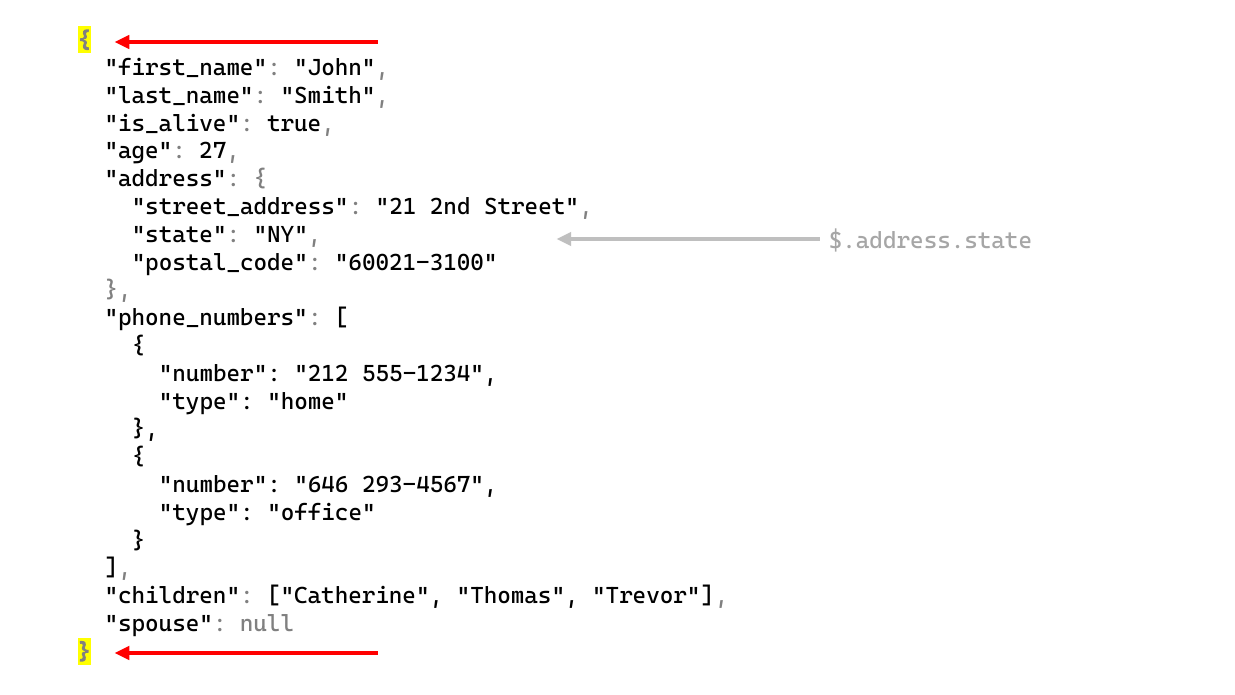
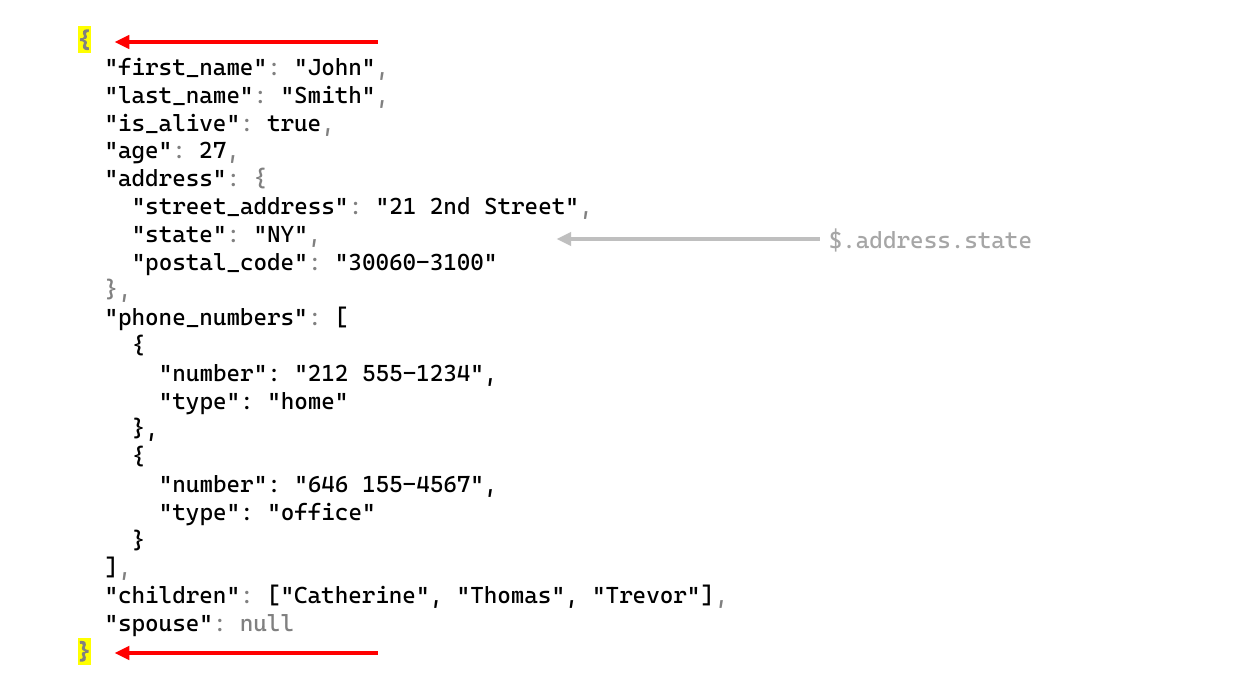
60021-3100: 60021-3100 -> 30060-3100
293-4567: 293-4567 -> 155-4567
